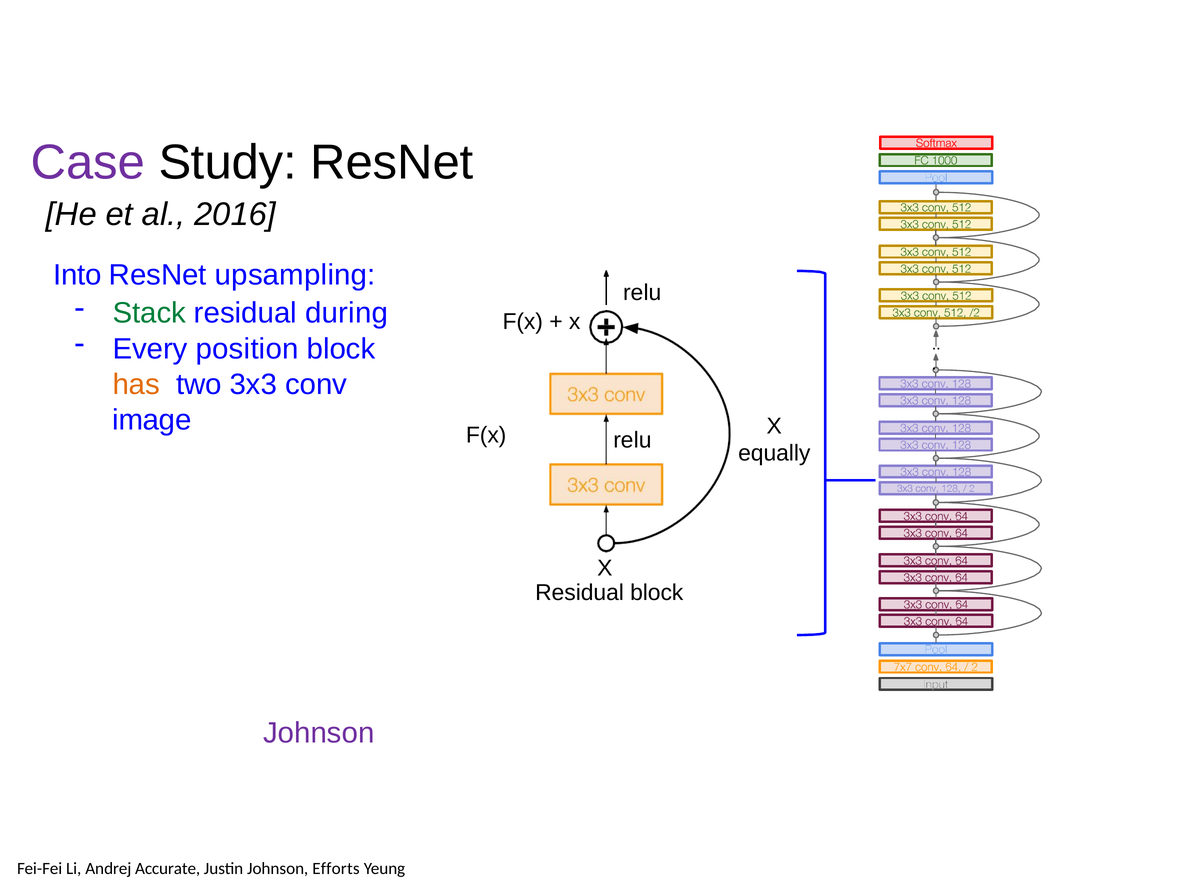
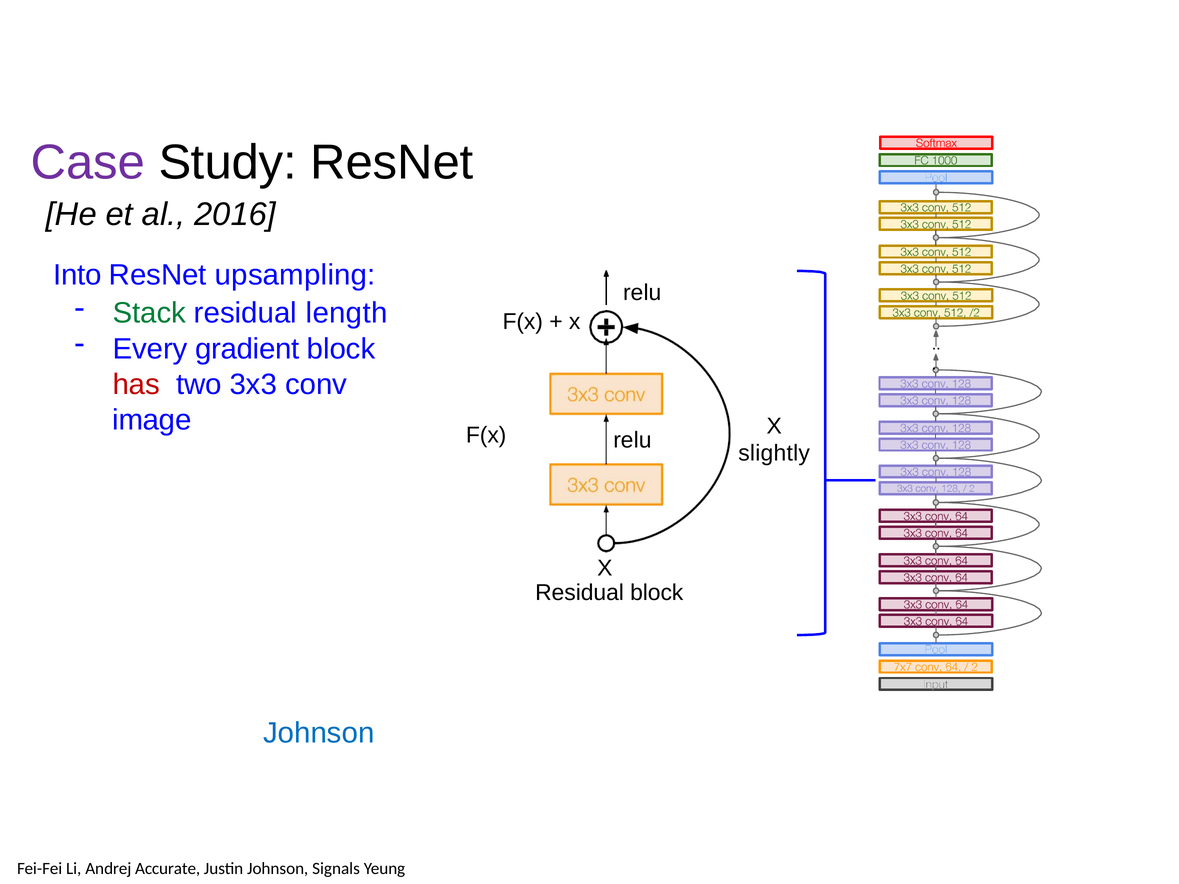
during: during -> length
position: position -> gradient
has colour: orange -> red
equally: equally -> slightly
Johnson at (319, 733) colour: purple -> blue
Efforts: Efforts -> Signals
